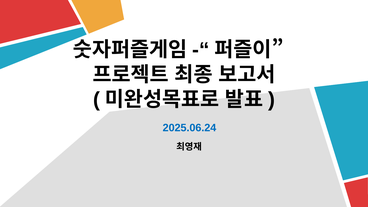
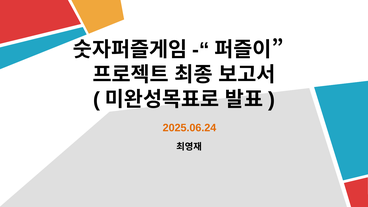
2025.06.24 colour: blue -> orange
